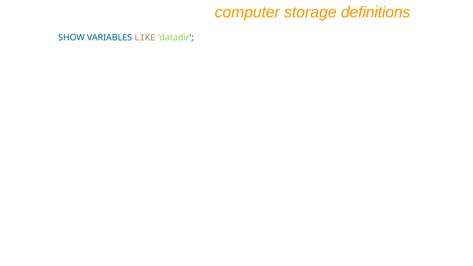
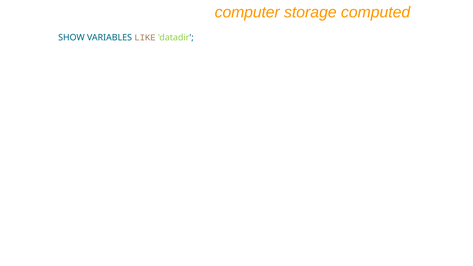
definitions: definitions -> computed
